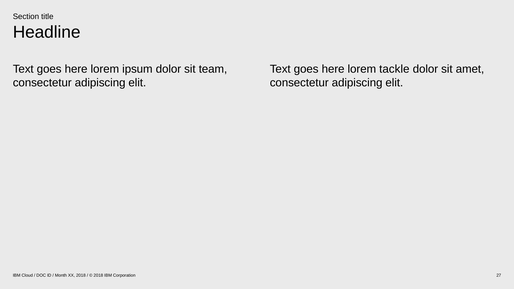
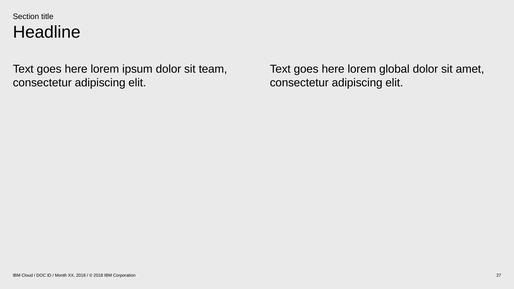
tackle: tackle -> global
